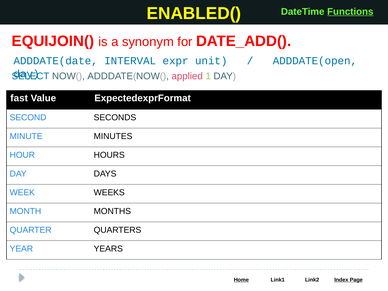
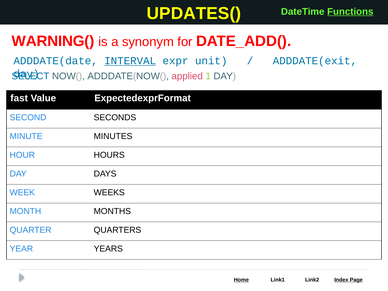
ENABLED(: ENABLED( -> UPDATES(
EQUIJOIN(: EQUIJOIN( -> WARNING(
INTERVAL underline: none -> present
ADDDATE(open: ADDDATE(open -> ADDDATE(exit
